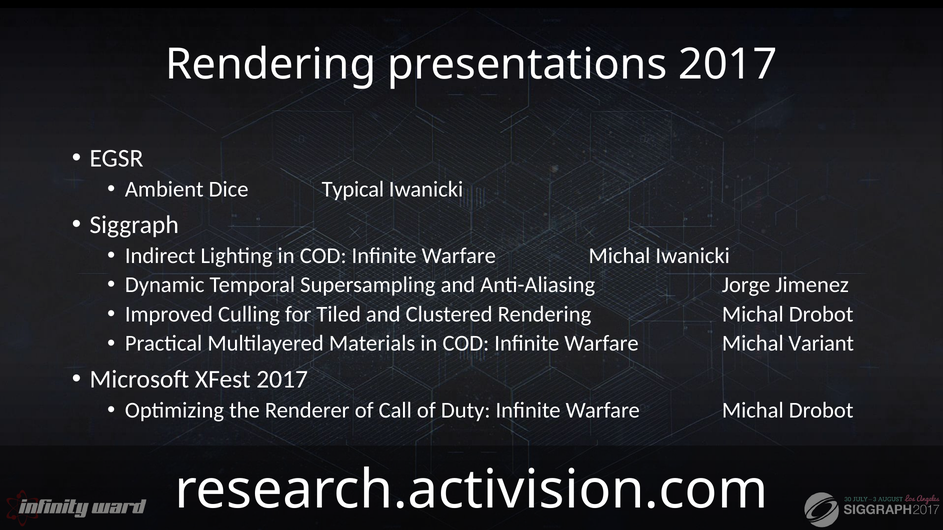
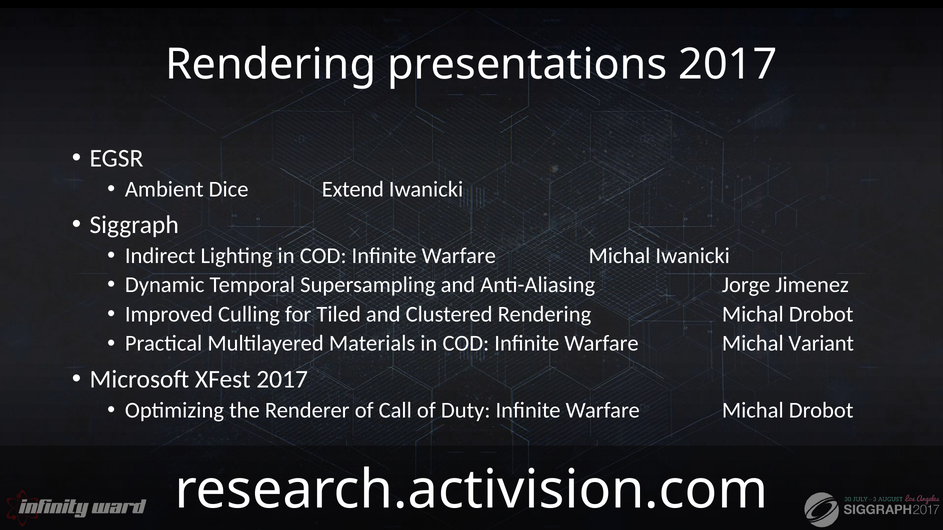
Typical: Typical -> Extend
